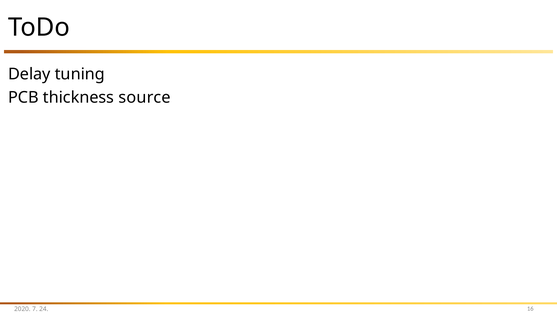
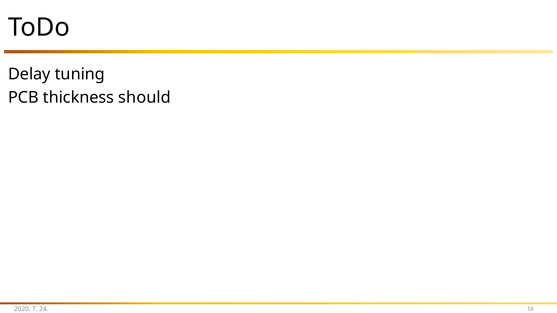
source: source -> should
